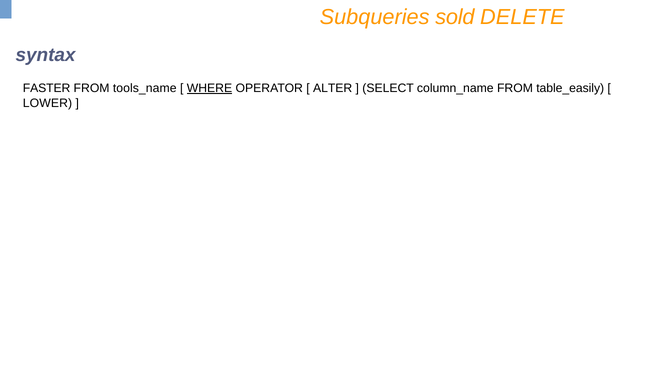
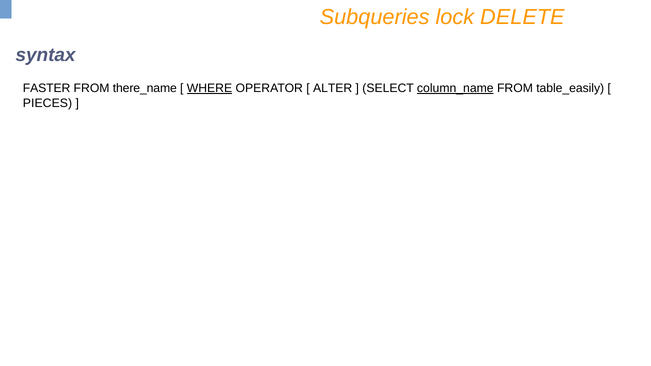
sold: sold -> lock
tools_name: tools_name -> there_name
column_name underline: none -> present
LOWER: LOWER -> PIECES
